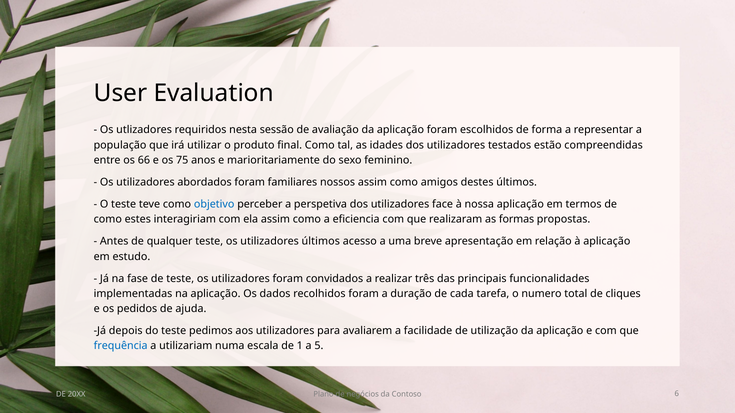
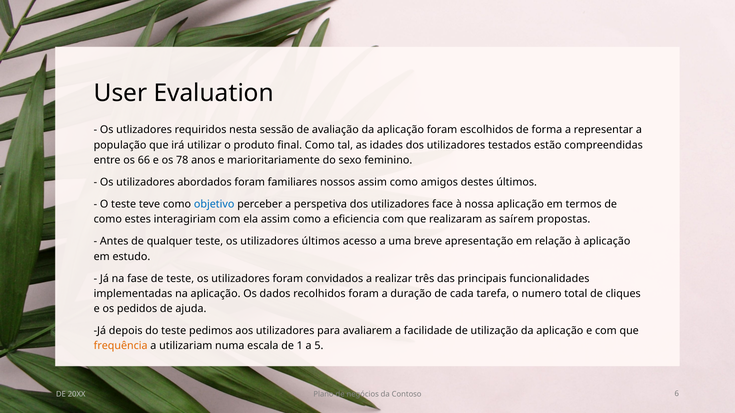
75: 75 -> 78
formas: formas -> saírem
frequência colour: blue -> orange
